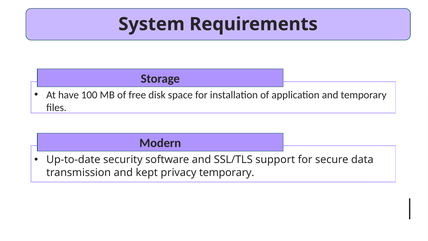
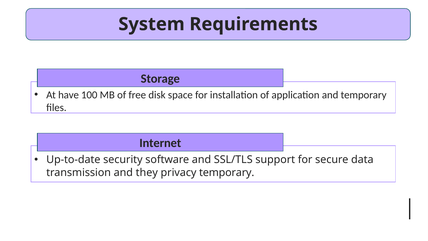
Modern: Modern -> Internet
kept: kept -> they
